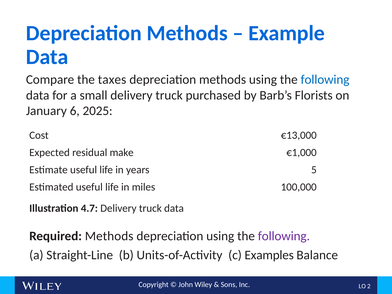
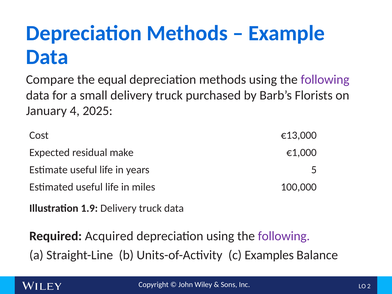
taxes: taxes -> equal
following at (325, 80) colour: blue -> purple
6: 6 -> 4
4.7: 4.7 -> 1.9
Required Methods: Methods -> Acquired
